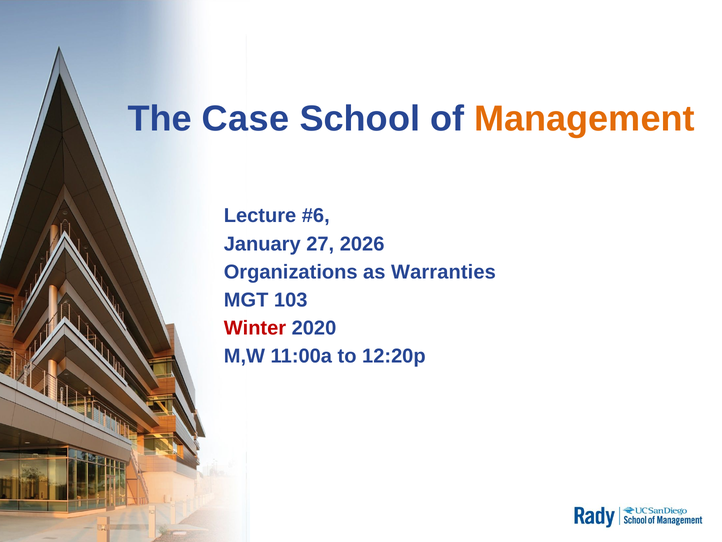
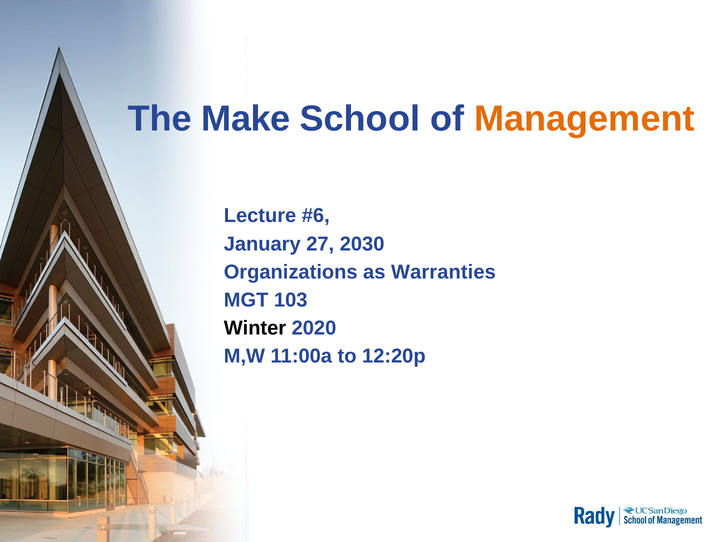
Case: Case -> Make
2026: 2026 -> 2030
Winter colour: red -> black
